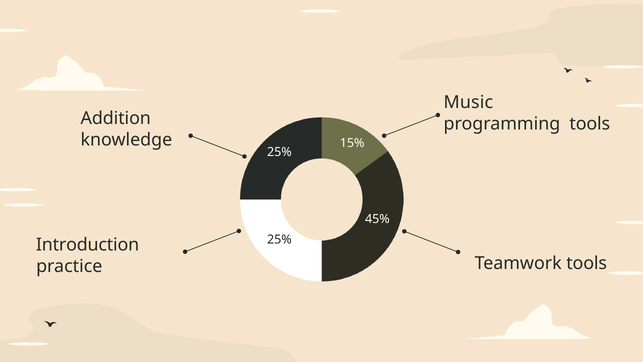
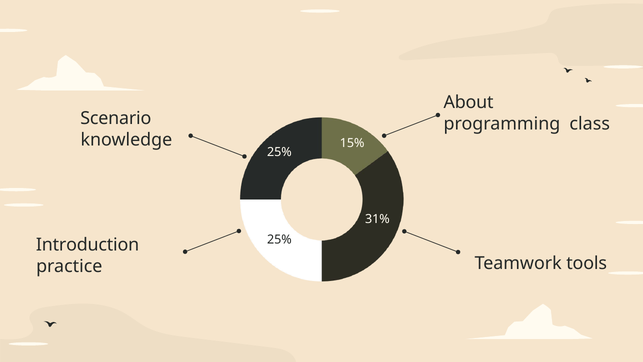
Music: Music -> About
Addition: Addition -> Scenario
programming tools: tools -> class
45%: 45% -> 31%
